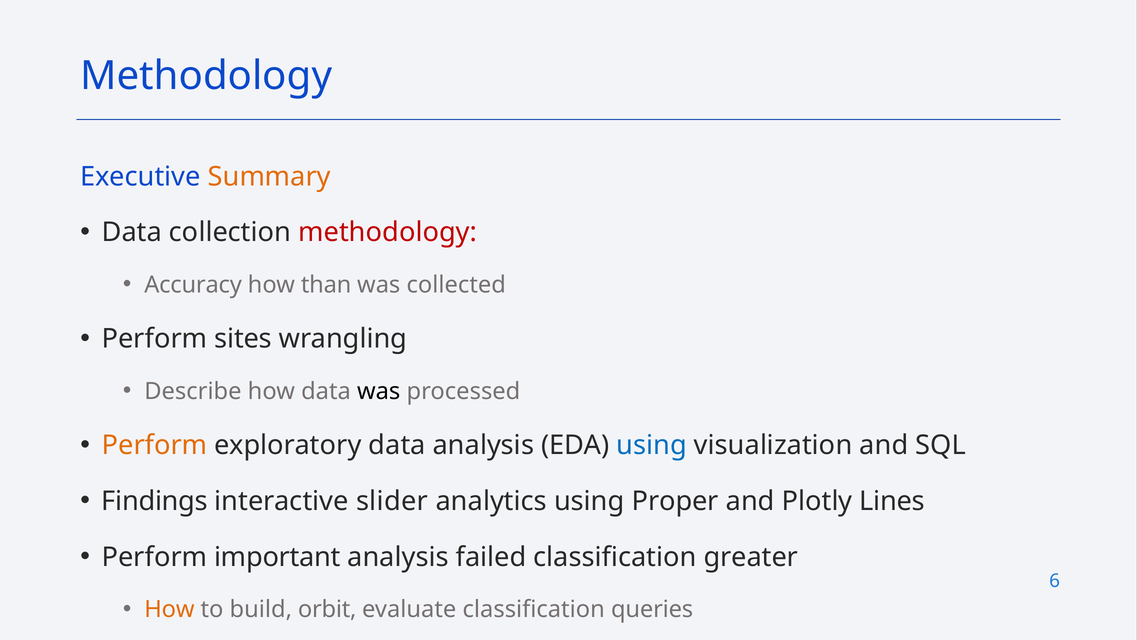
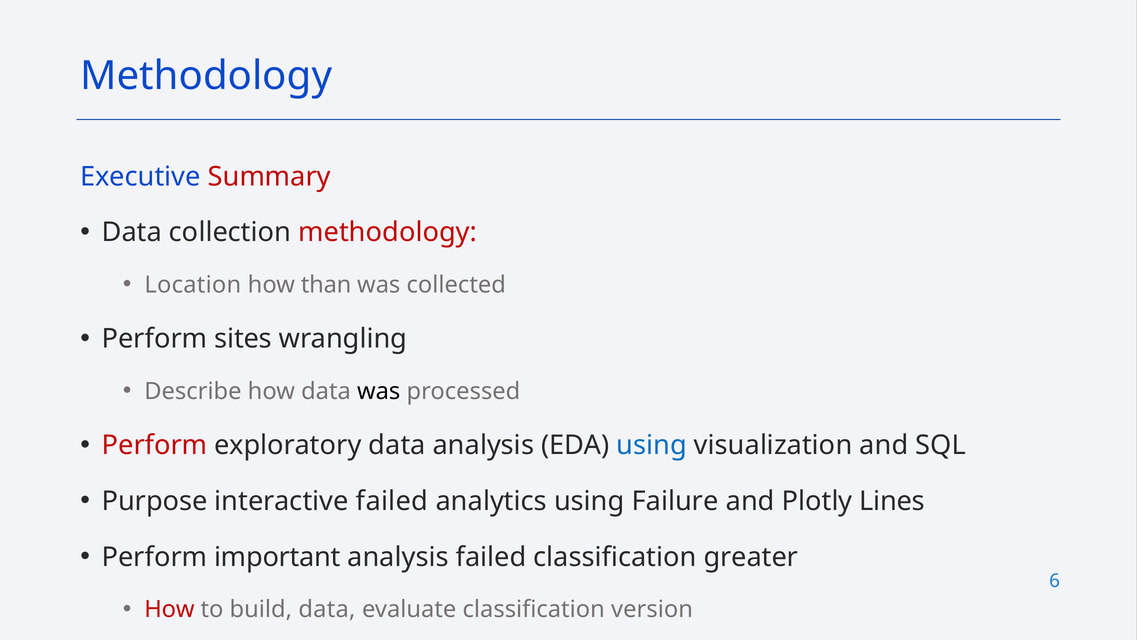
Summary colour: orange -> red
Accuracy: Accuracy -> Location
Perform at (154, 445) colour: orange -> red
Findings: Findings -> Purpose
interactive slider: slider -> failed
Proper: Proper -> Failure
How at (169, 609) colour: orange -> red
build orbit: orbit -> data
queries: queries -> version
